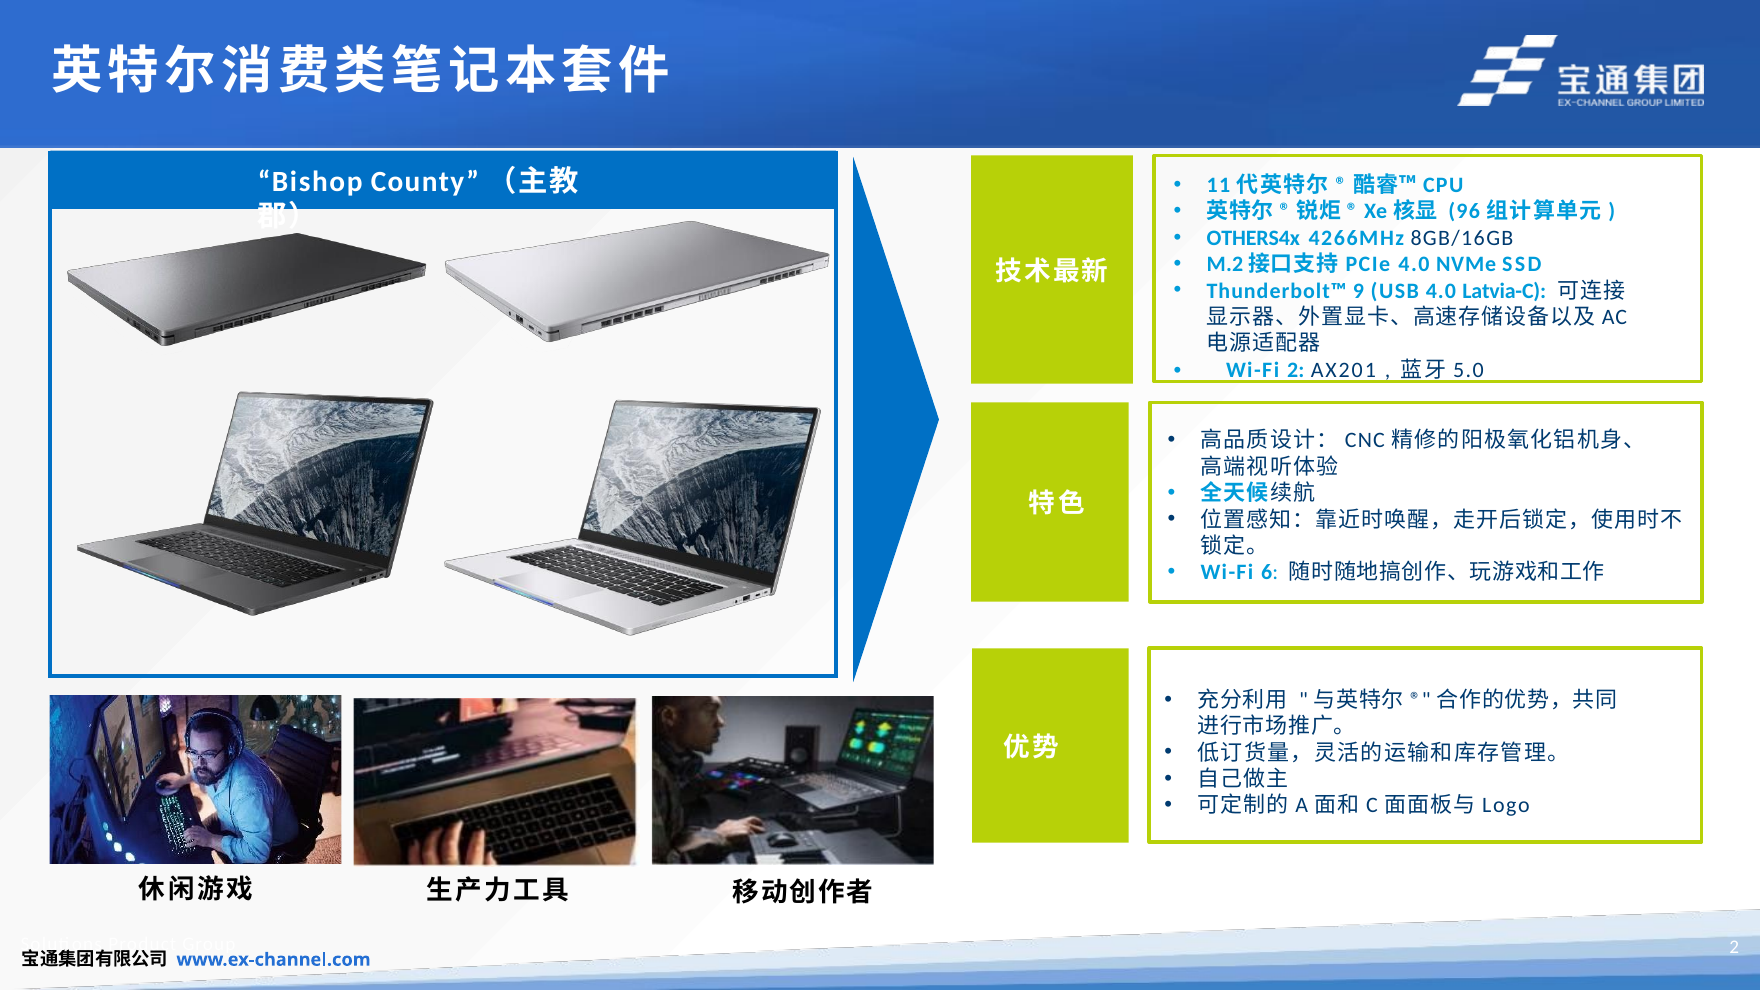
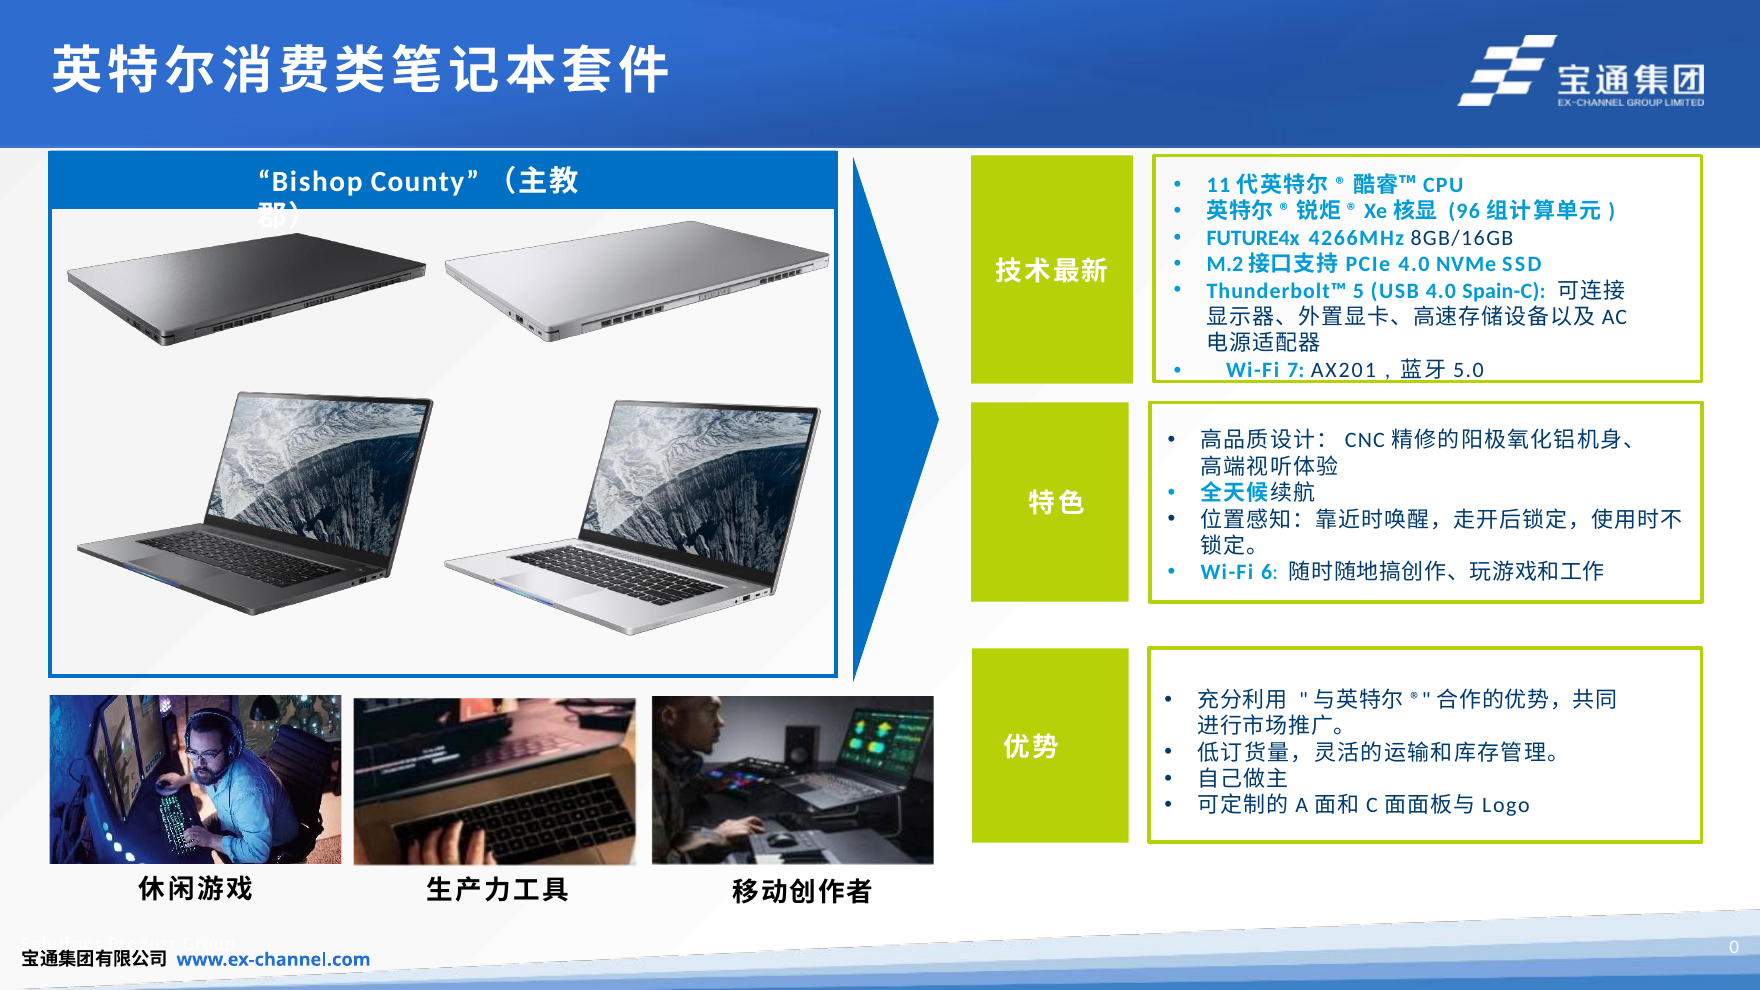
OTHERS4x: OTHERS4x -> FUTURE4x
9: 9 -> 5
Latvia-C: Latvia-C -> Spain-C
Wi-Fi 2: 2 -> 7
Group 2: 2 -> 0
